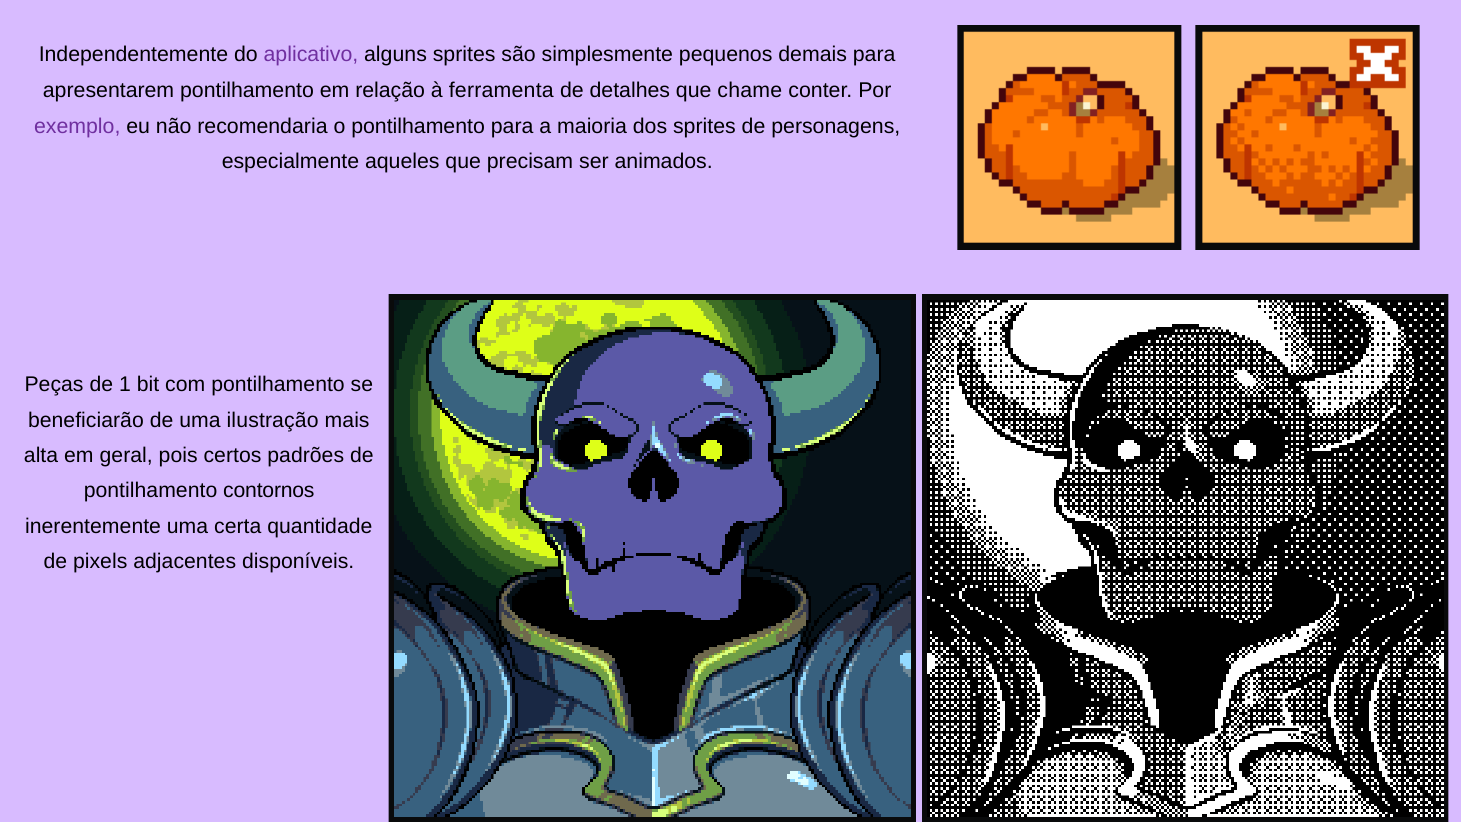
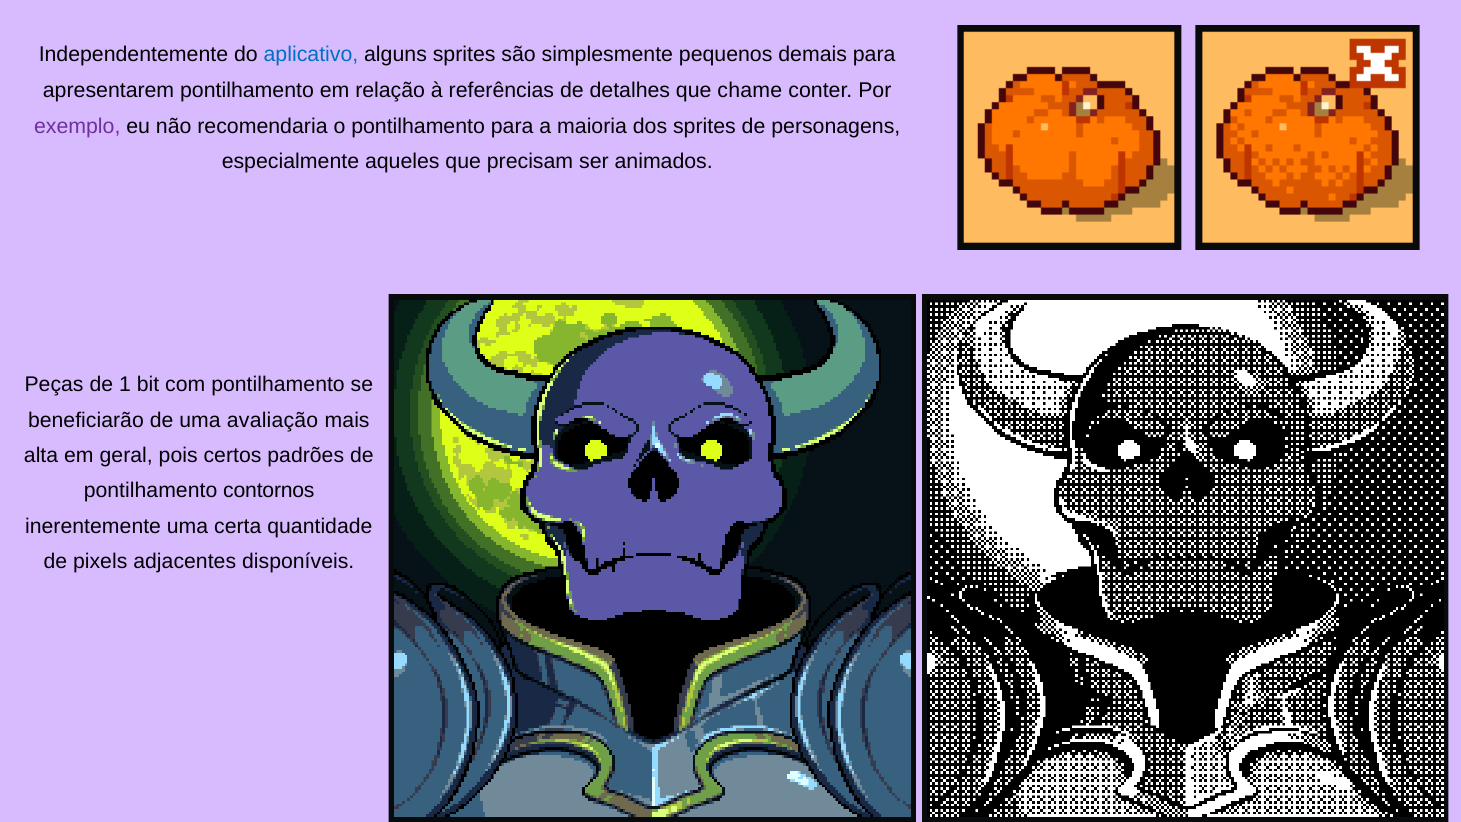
aplicativo colour: purple -> blue
ferramenta: ferramenta -> referências
ilustração: ilustração -> avaliação
